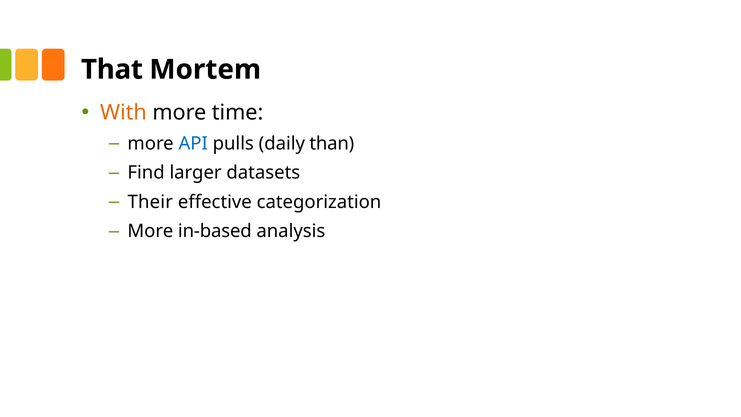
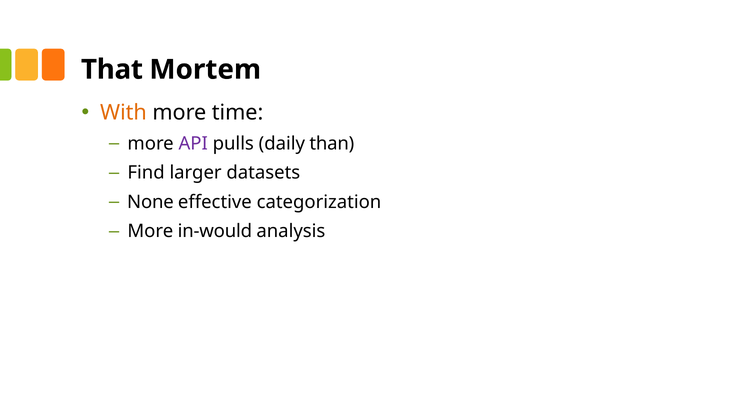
API colour: blue -> purple
Their: Their -> None
in-based: in-based -> in-would
